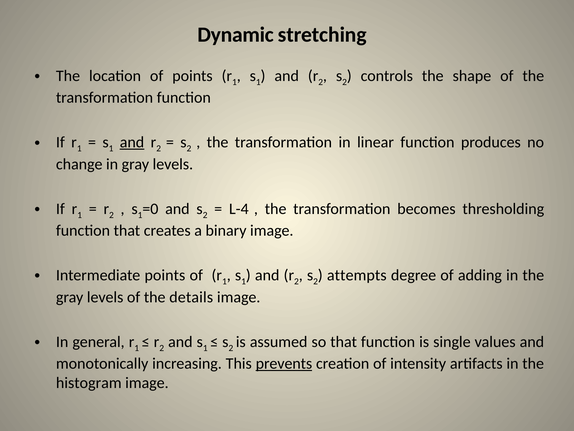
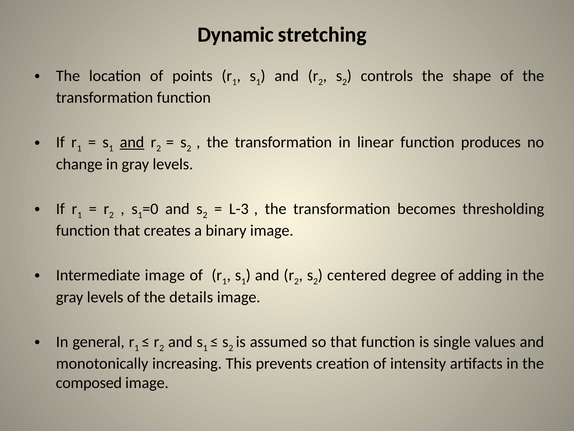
L-4: L-4 -> L-3
Intermediate points: points -> image
attempts: attempts -> centered
prevents underline: present -> none
histogram: histogram -> composed
